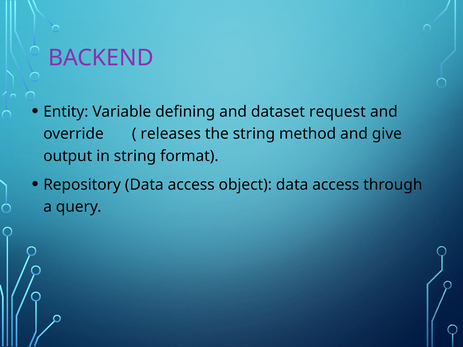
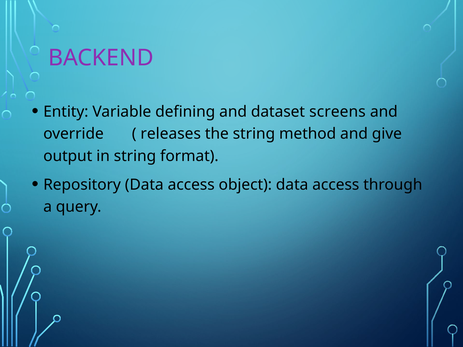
request: request -> screens
